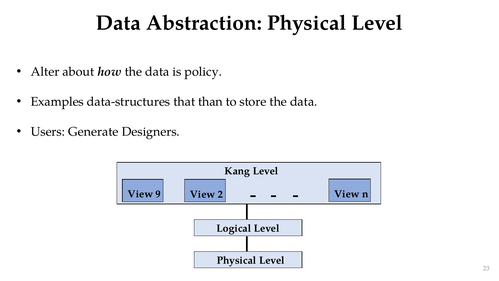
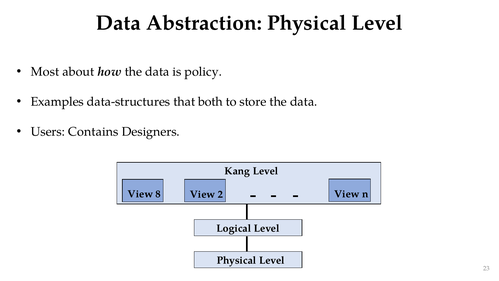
Alter: Alter -> Most
than: than -> both
Generate: Generate -> Contains
9: 9 -> 8
